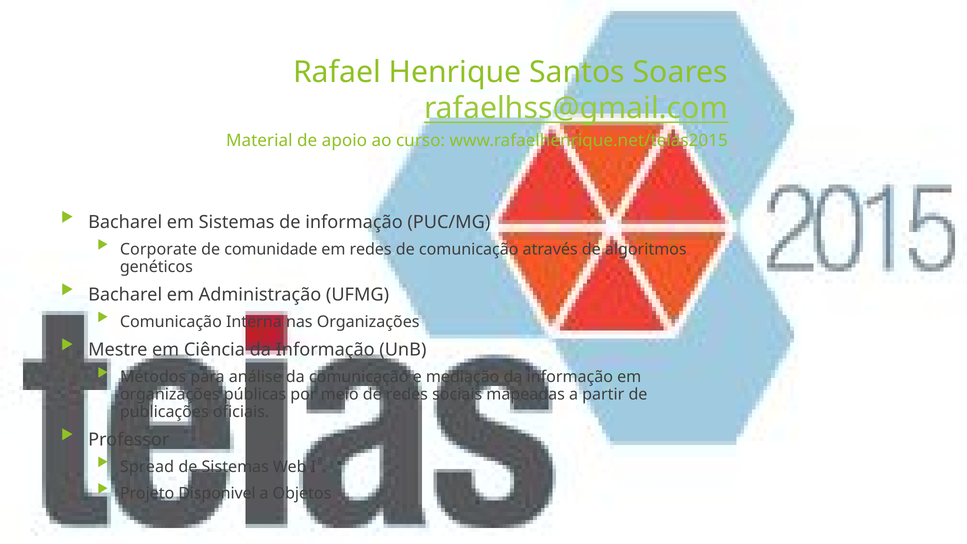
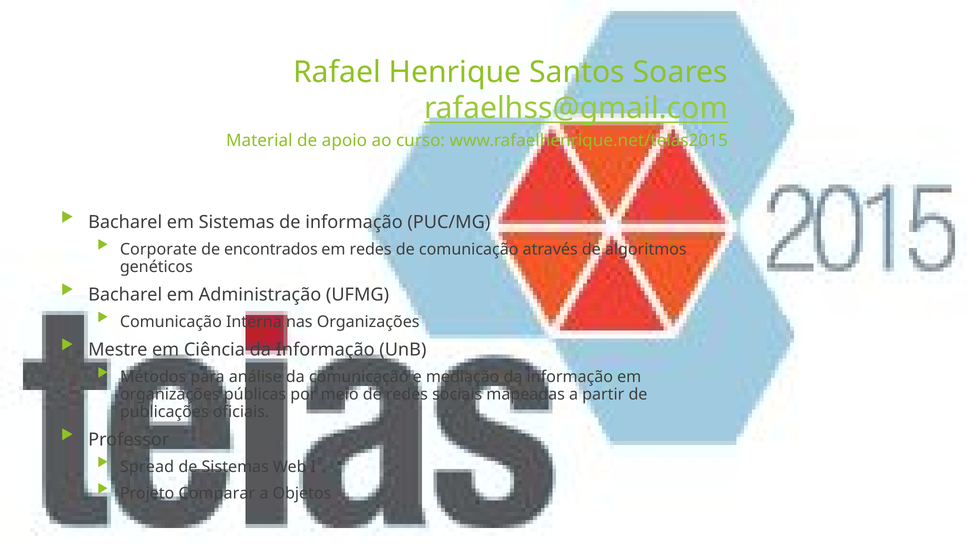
comunidade: comunidade -> encontrados
Disponivel: Disponivel -> Comparar
